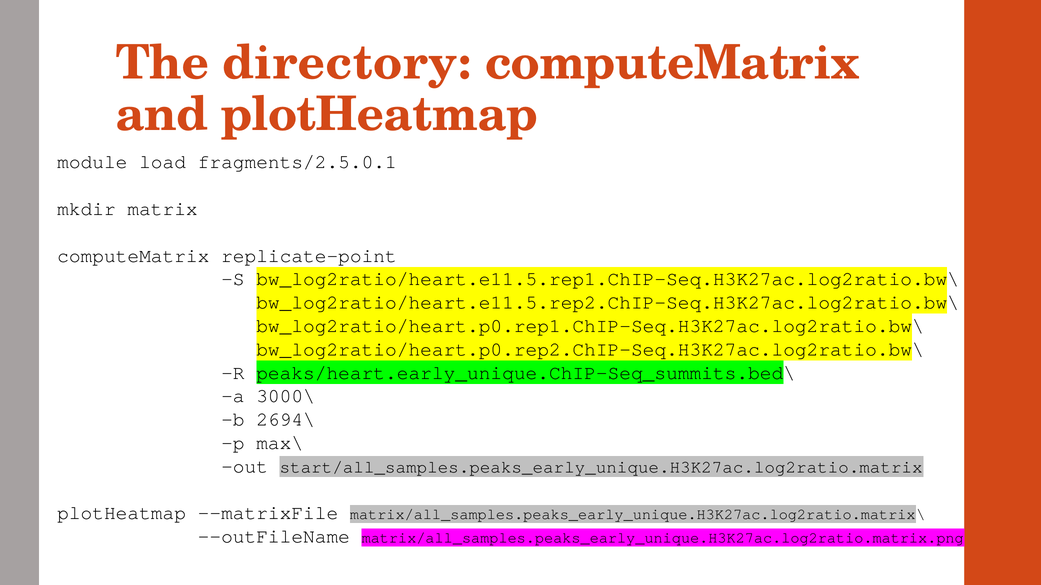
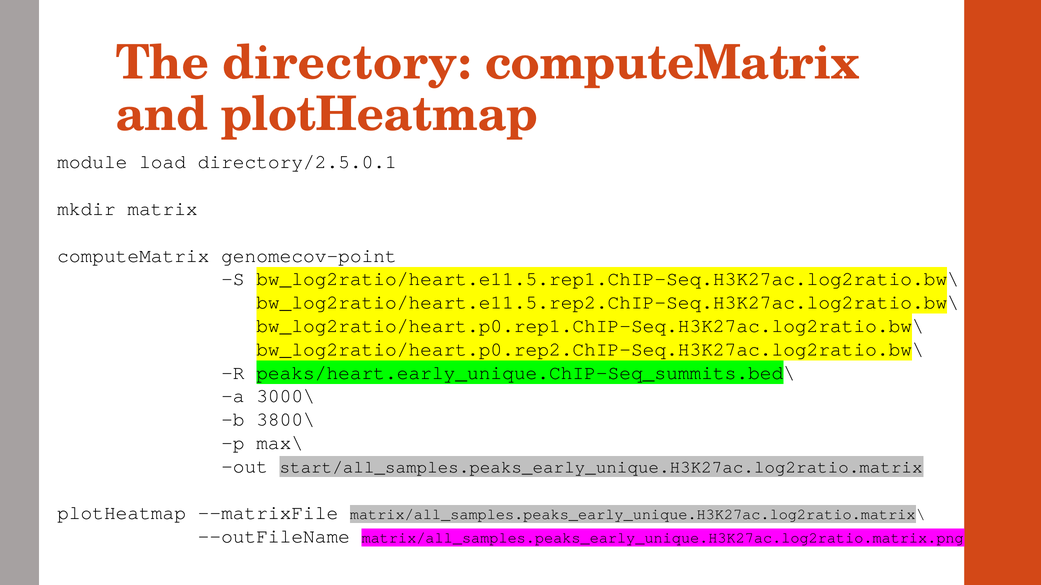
fragments/2.5.0.1: fragments/2.5.0.1 -> directory/2.5.0.1
replicate-point: replicate-point -> genomecov-point
2694\: 2694\ -> 3800\
